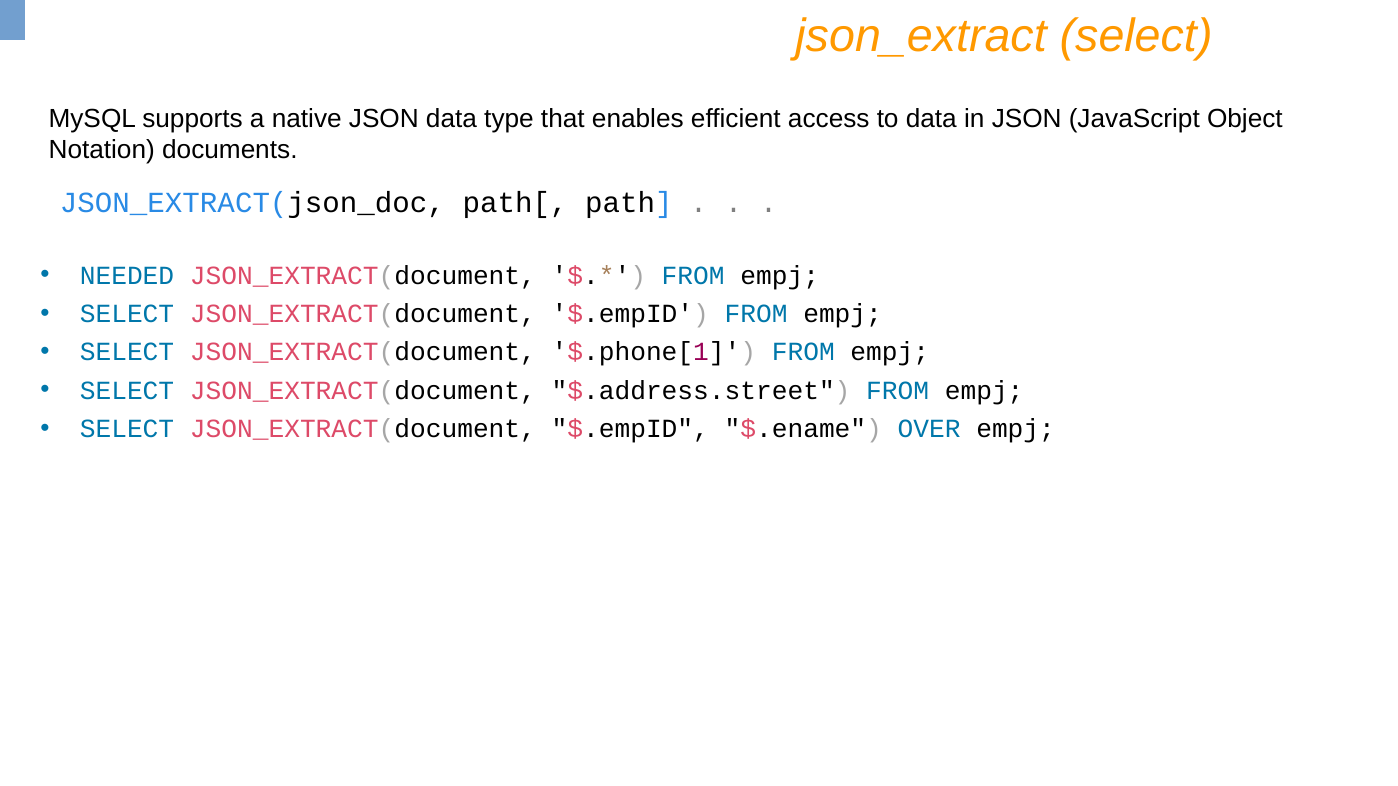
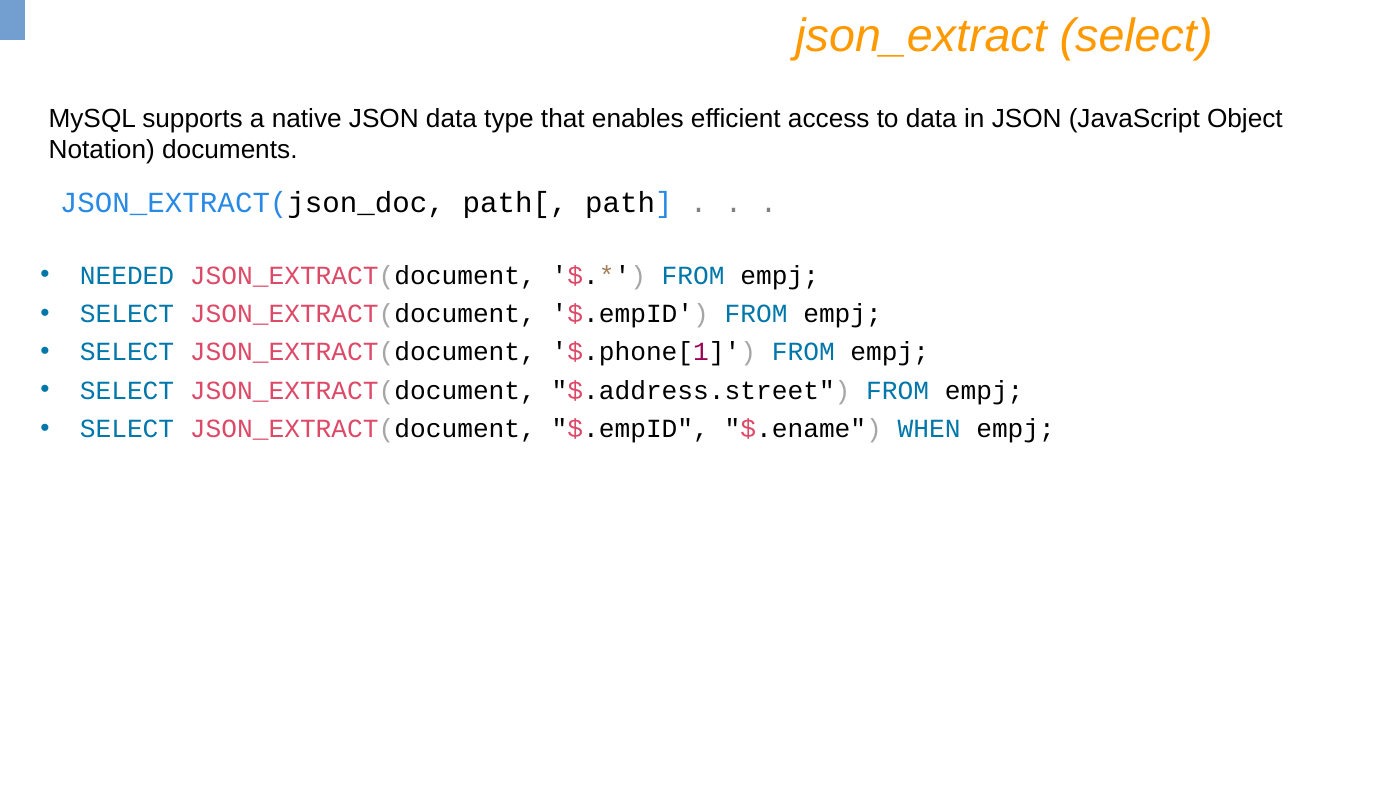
OVER: OVER -> WHEN
